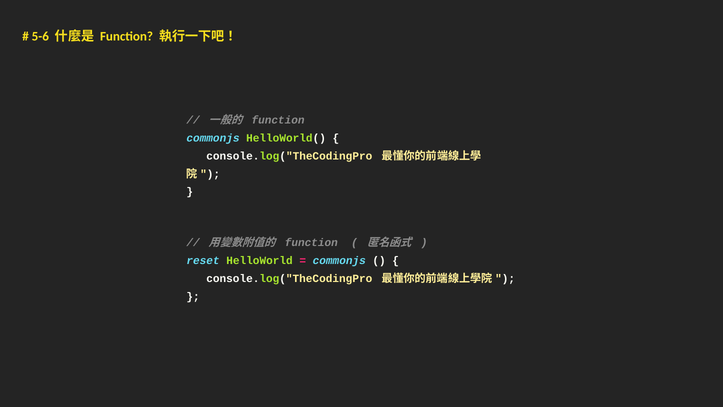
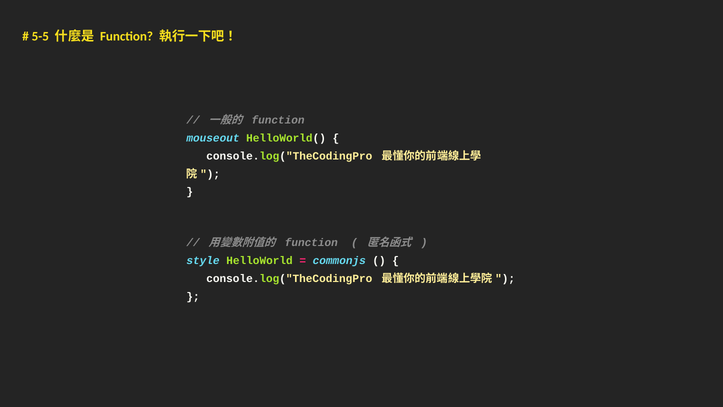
5-6: 5-6 -> 5-5
commonjs at (213, 138): commonjs -> mouseout
reset: reset -> style
